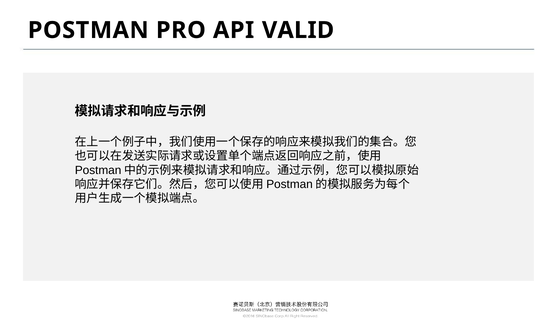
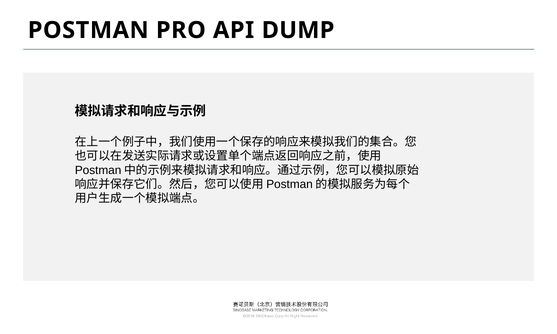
VALID: VALID -> DUMP
